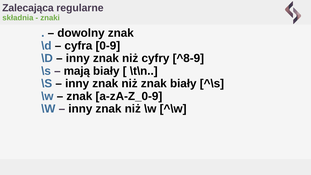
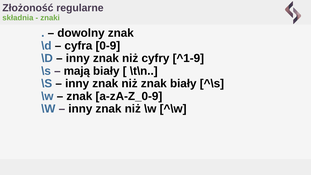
Zalecająca: Zalecająca -> Złożoność
^8-9: ^8-9 -> ^1-9
